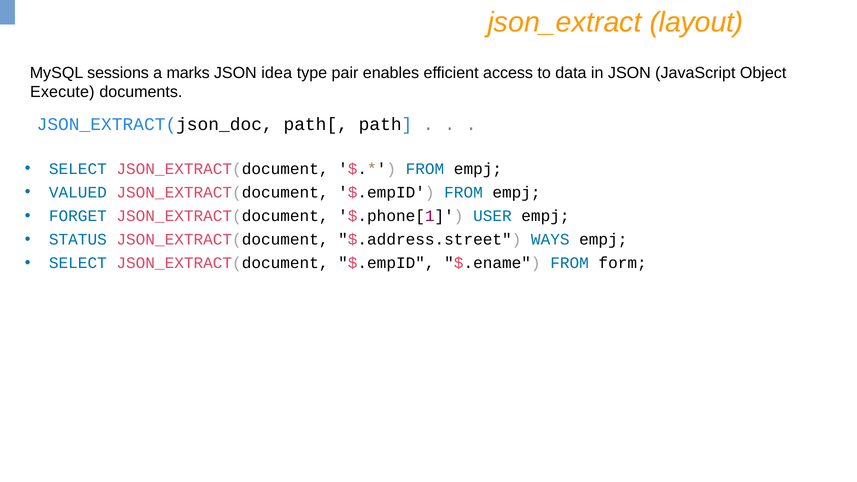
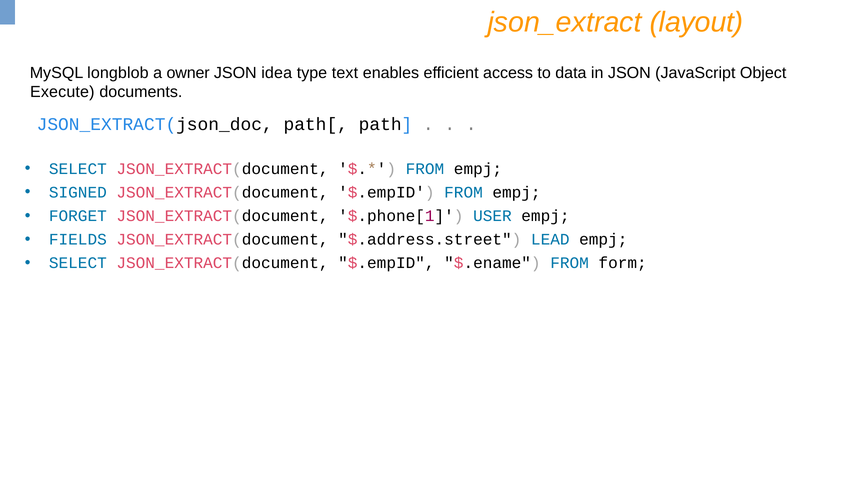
sessions: sessions -> longblob
marks: marks -> owner
pair: pair -> text
VALUED: VALUED -> SIGNED
STATUS: STATUS -> FIELDS
WAYS: WAYS -> LEAD
